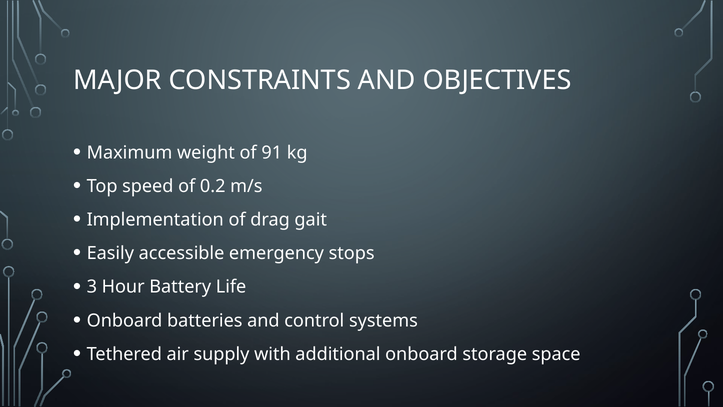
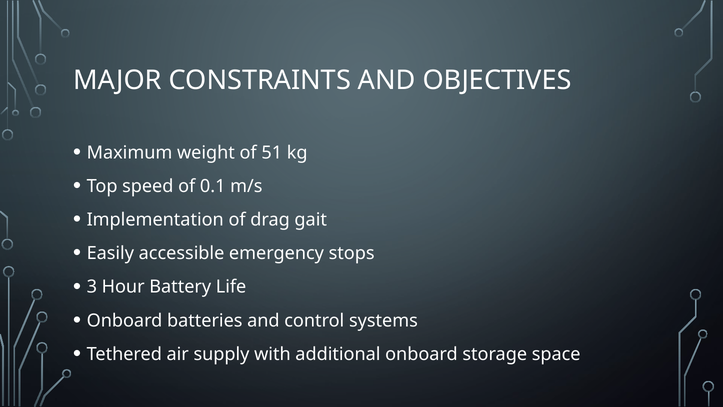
91: 91 -> 51
0.2: 0.2 -> 0.1
